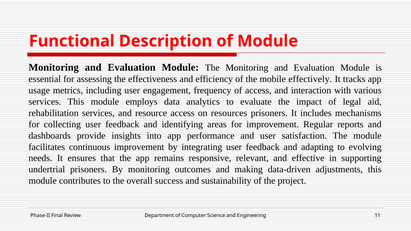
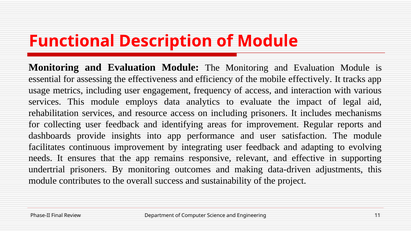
on resources: resources -> including
